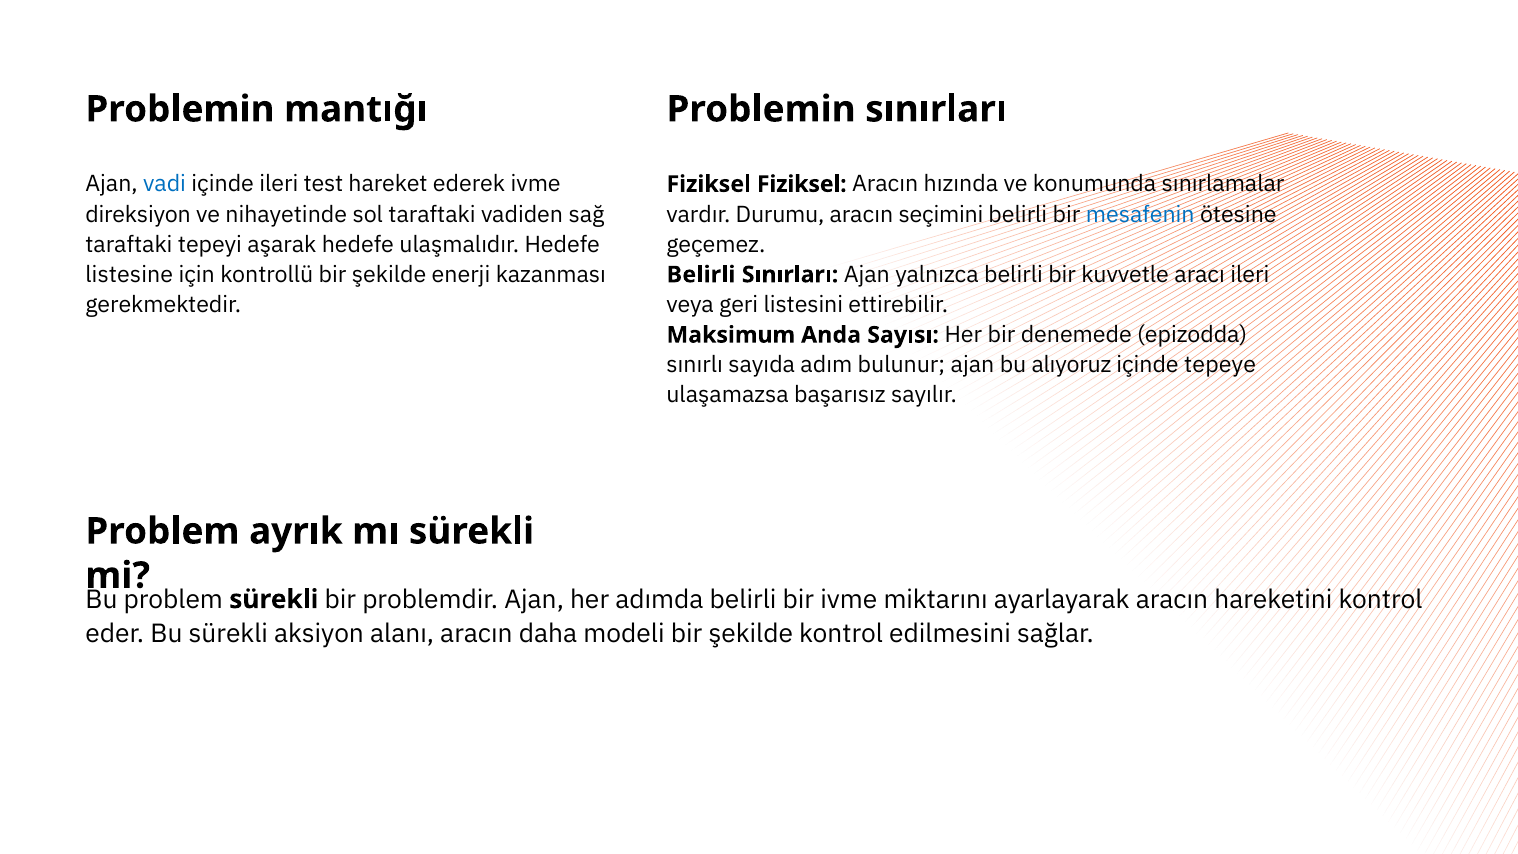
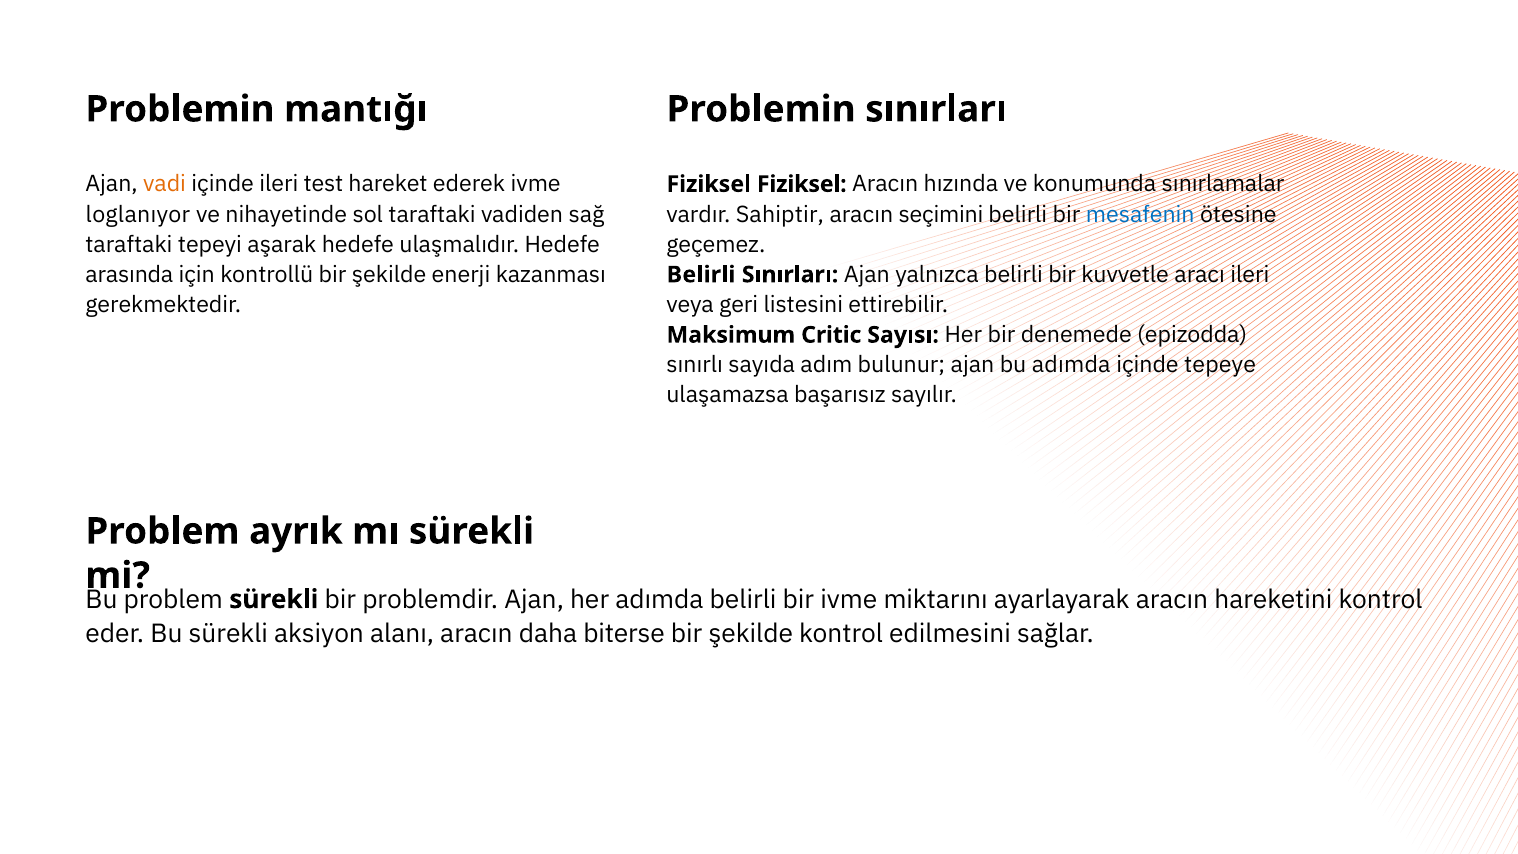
vadi colour: blue -> orange
direksiyon: direksiyon -> loglanıyor
Durumu: Durumu -> Sahiptir
listesine: listesine -> arasında
Anda: Anda -> Critic
bu alıyoruz: alıyoruz -> adımda
modeli: modeli -> biterse
